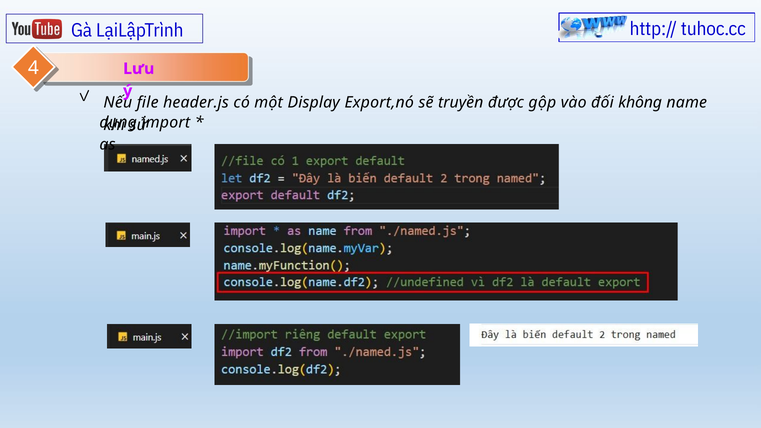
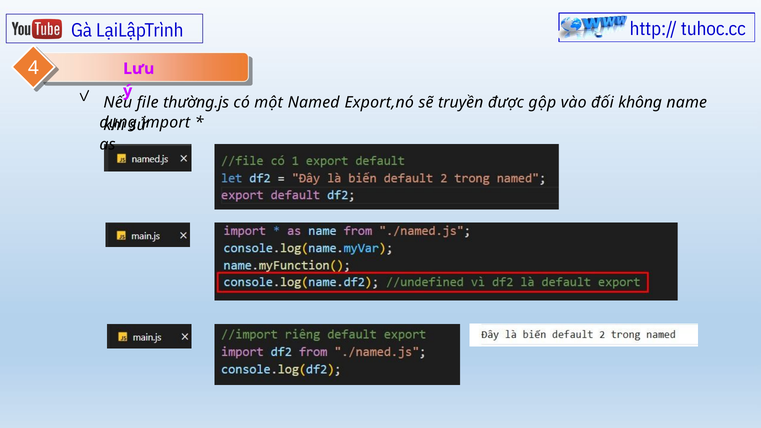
header.js: header.js -> thường.js
Display: Display -> Named
